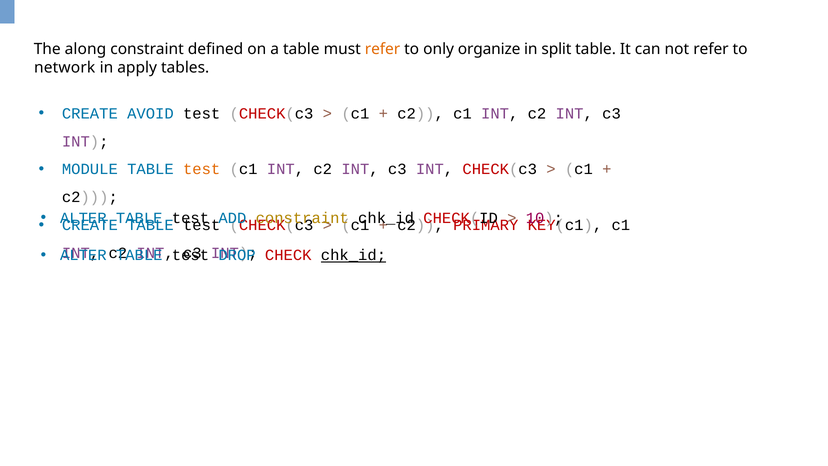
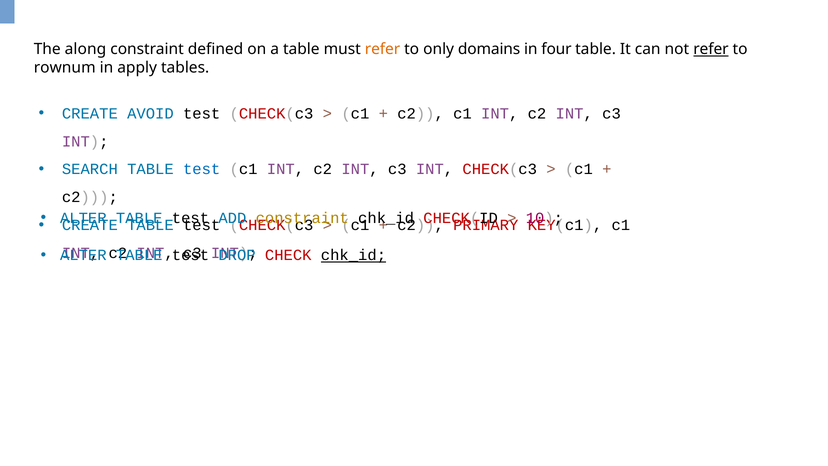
organize: organize -> domains
split: split -> four
refer at (711, 49) underline: none -> present
network: network -> rownum
MODULE: MODULE -> SEARCH
test at (202, 169) colour: orange -> blue
